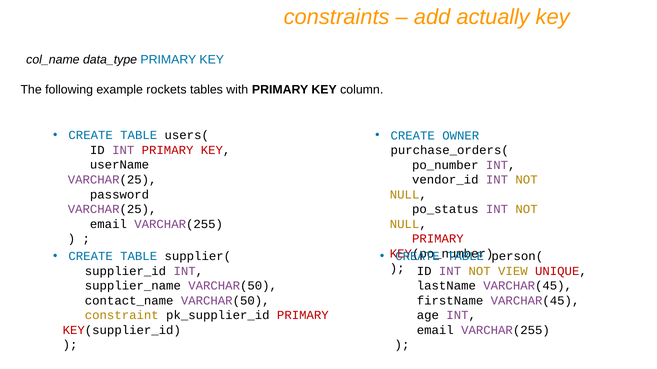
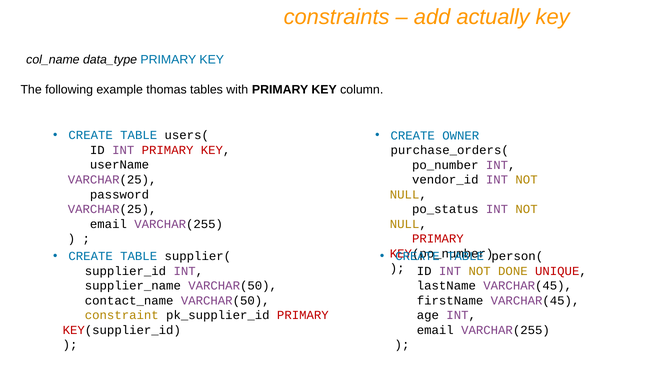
rockets: rockets -> thomas
VIEW: VIEW -> DONE
